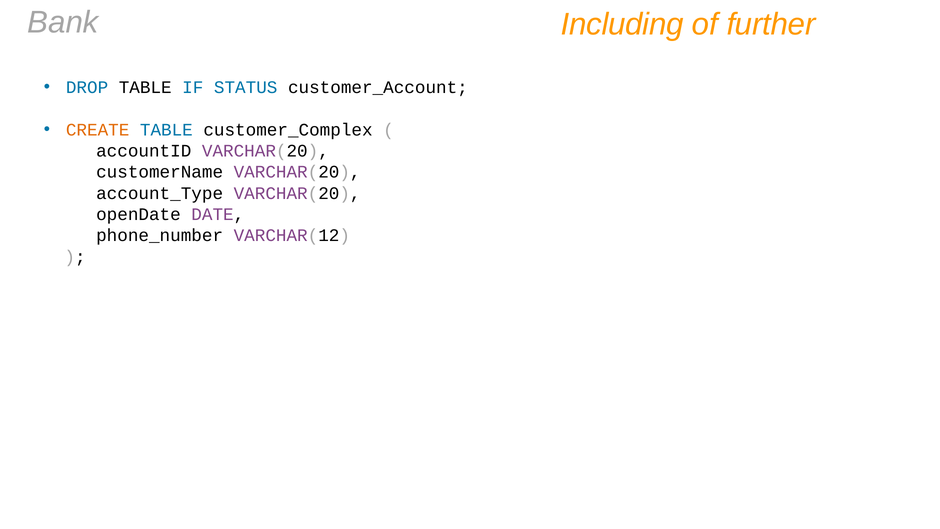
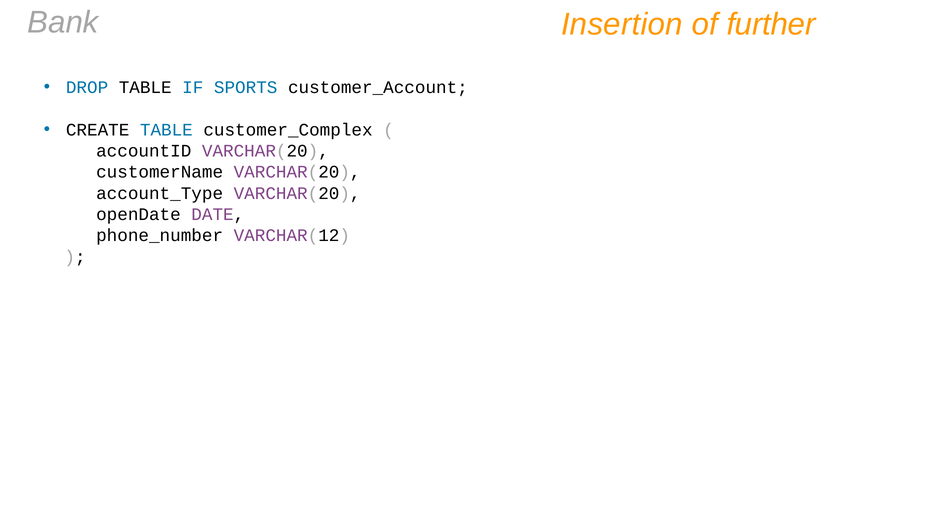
Including: Including -> Insertion
STATUS: STATUS -> SPORTS
CREATE colour: orange -> black
